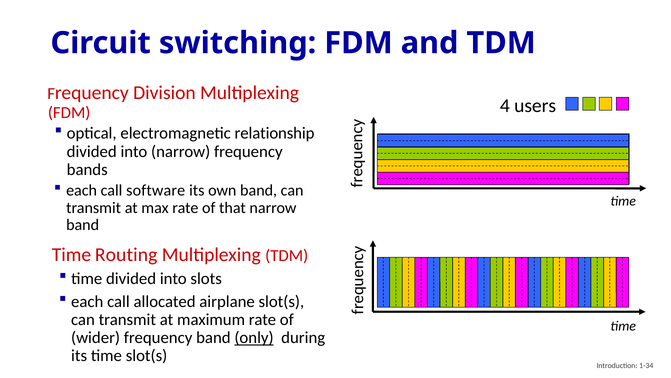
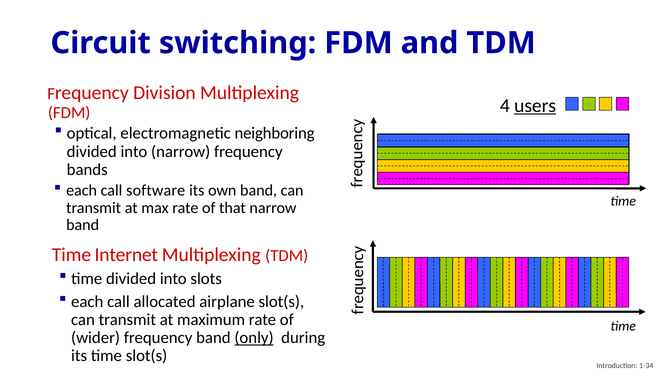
users underline: none -> present
relationship: relationship -> neighboring
Routing: Routing -> Internet
